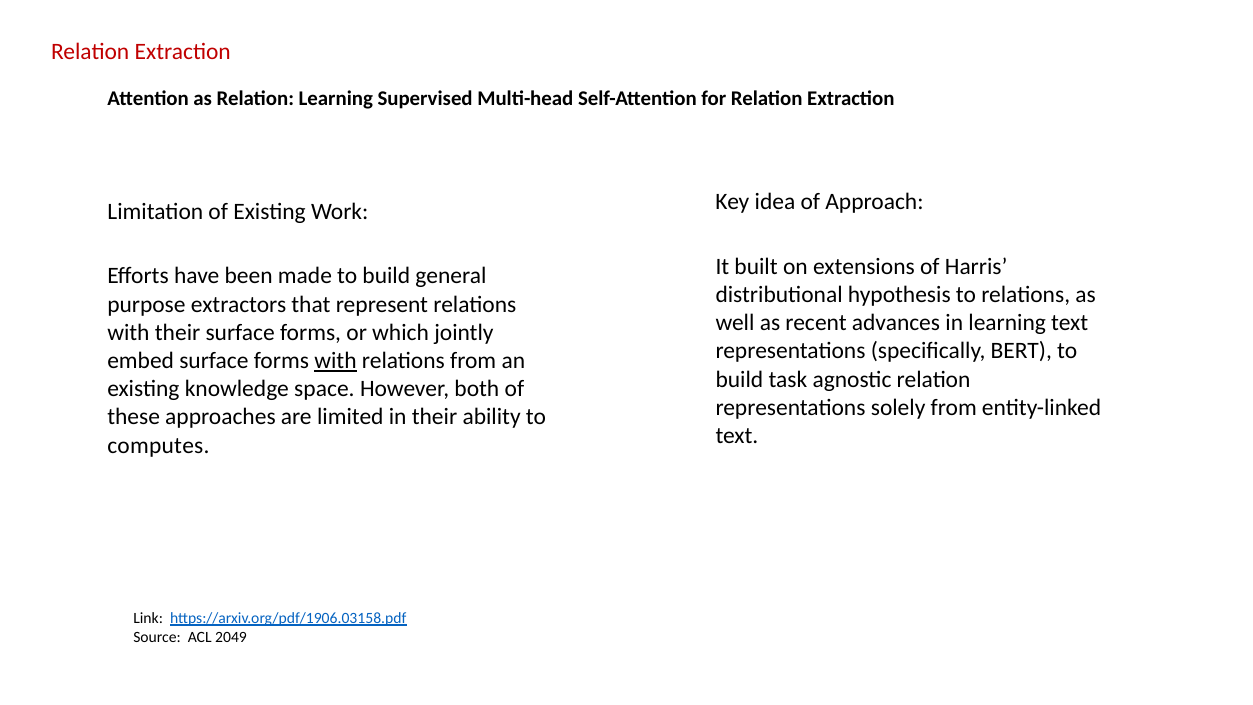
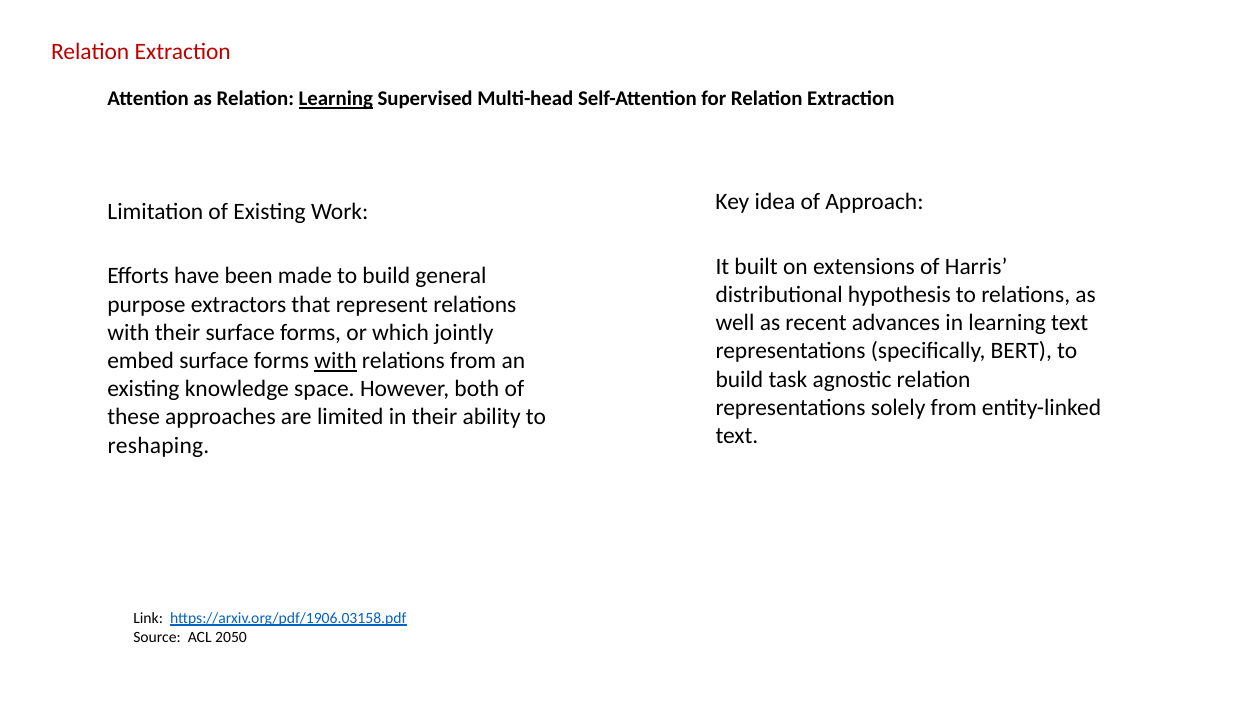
Learning at (336, 99) underline: none -> present
computes: computes -> reshaping
2049: 2049 -> 2050
